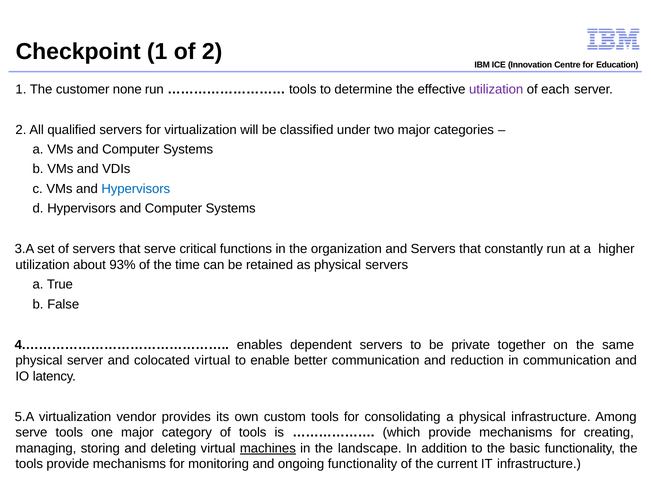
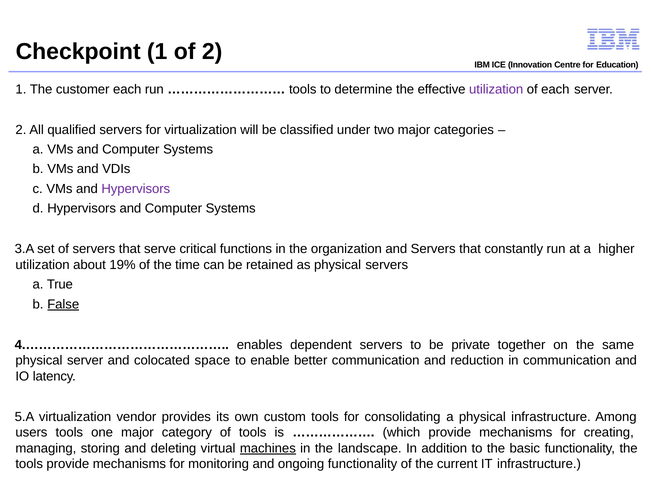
customer none: none -> each
Hypervisors at (136, 189) colour: blue -> purple
93%: 93% -> 19%
False underline: none -> present
colocated virtual: virtual -> space
serve at (31, 433): serve -> users
